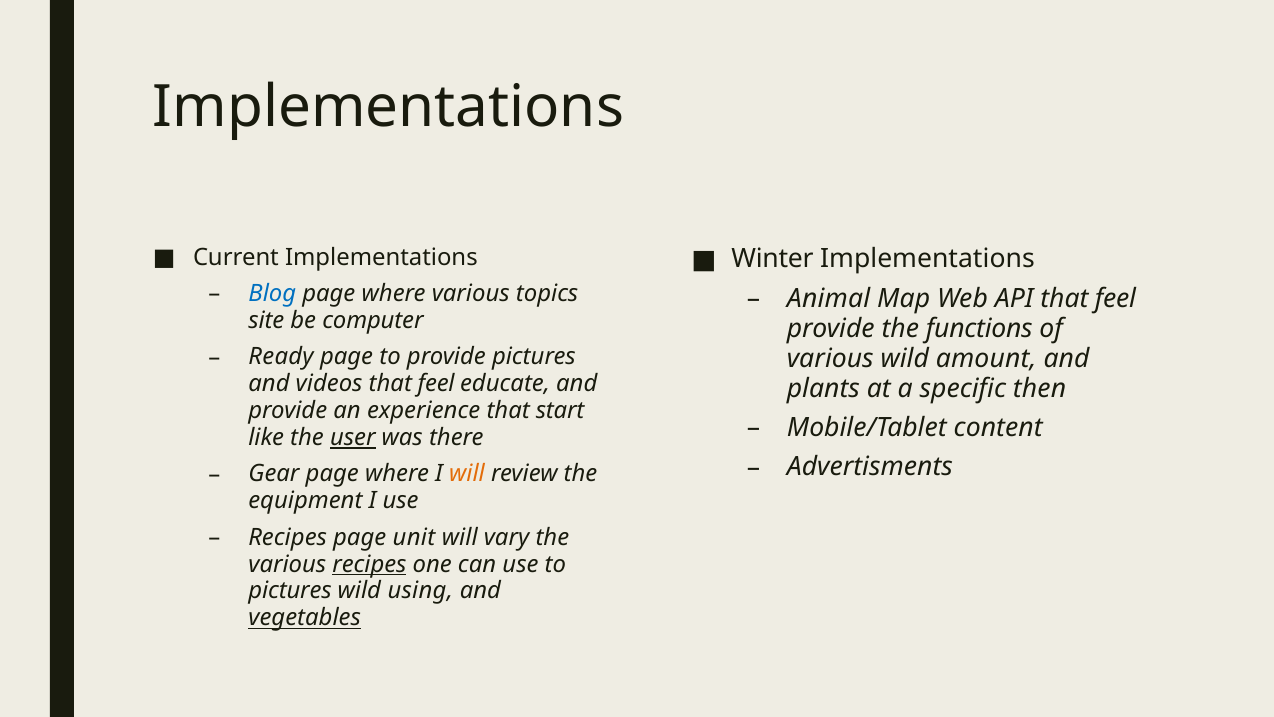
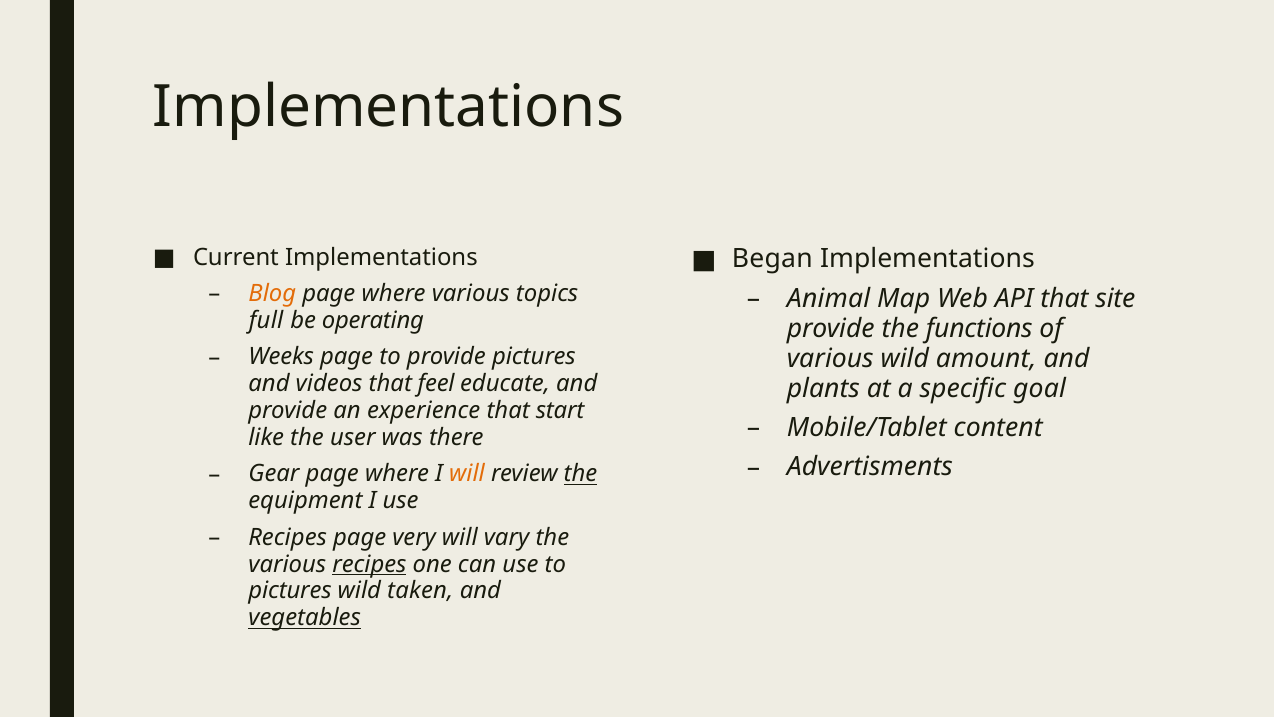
Winter: Winter -> Began
Blog colour: blue -> orange
API that feel: feel -> site
site: site -> full
computer: computer -> operating
Ready: Ready -> Weeks
then: then -> goal
user underline: present -> none
the at (581, 474) underline: none -> present
unit: unit -> very
using: using -> taken
